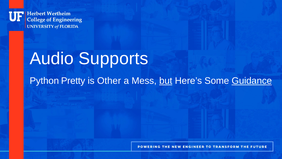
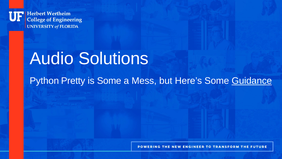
Supports: Supports -> Solutions
is Other: Other -> Some
but underline: present -> none
